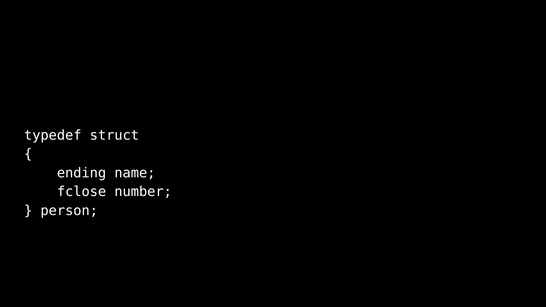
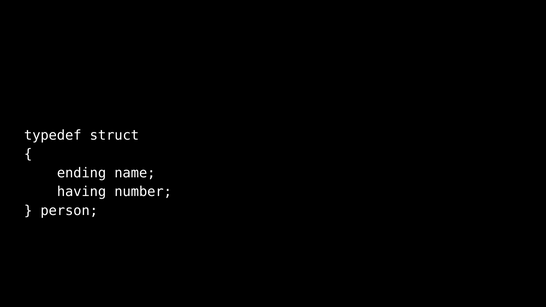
fclose: fclose -> having
